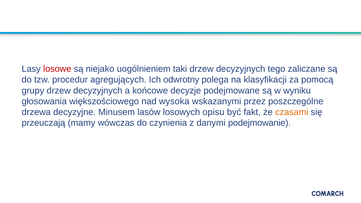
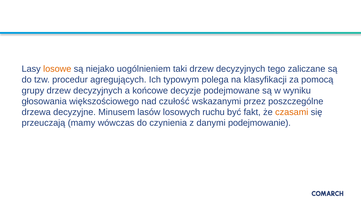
losowe colour: red -> orange
odwrotny: odwrotny -> typowym
wysoka: wysoka -> czułość
opisu: opisu -> ruchu
